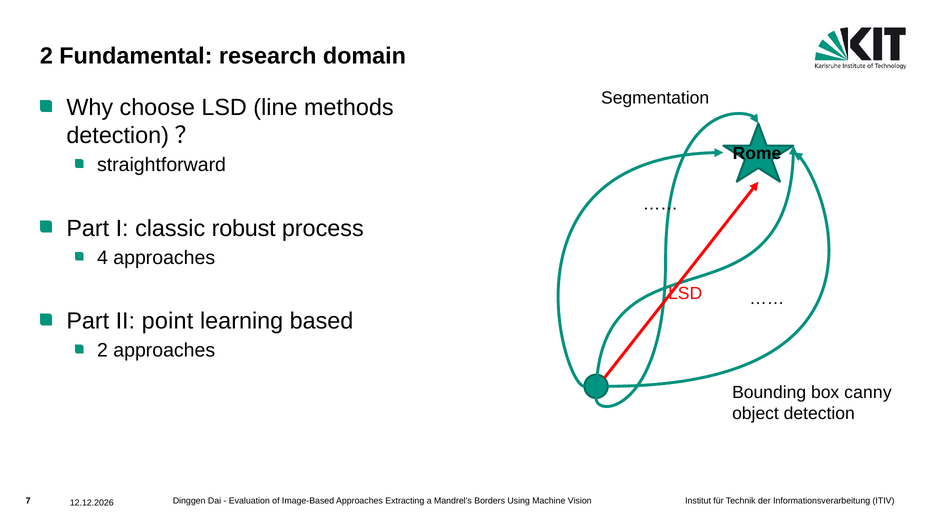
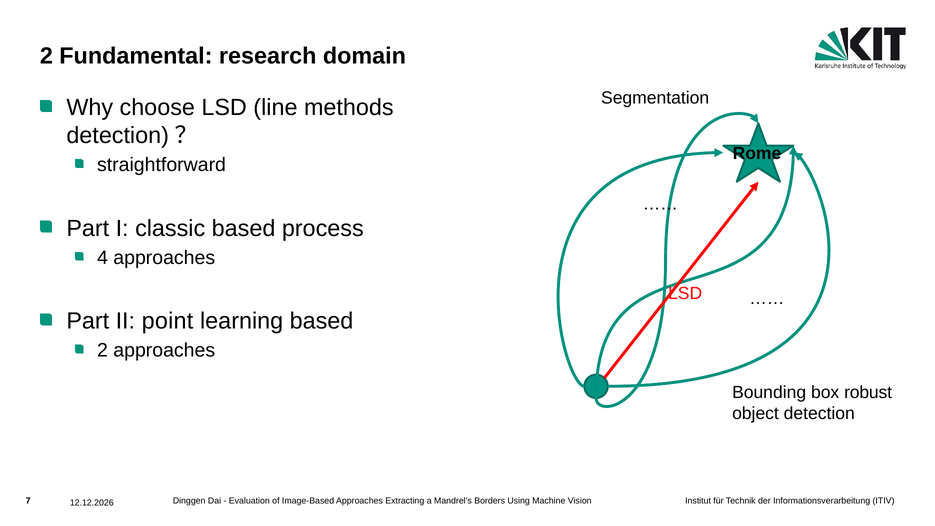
classic robust: robust -> based
canny: canny -> robust
